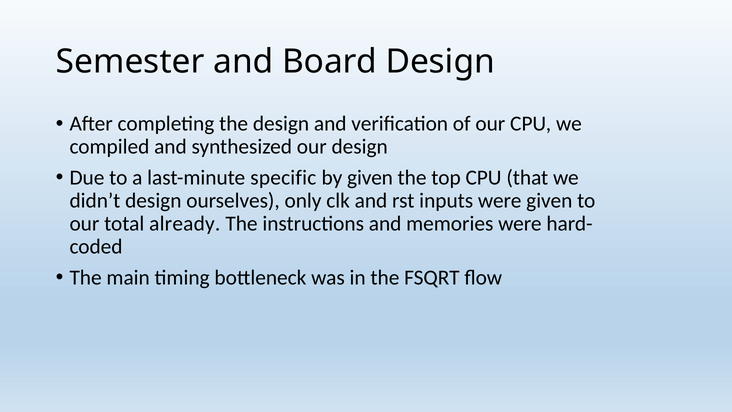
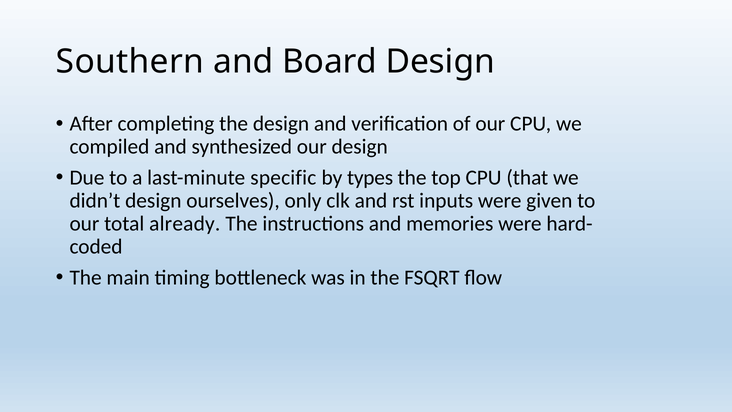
Semester: Semester -> Southern
by given: given -> types
